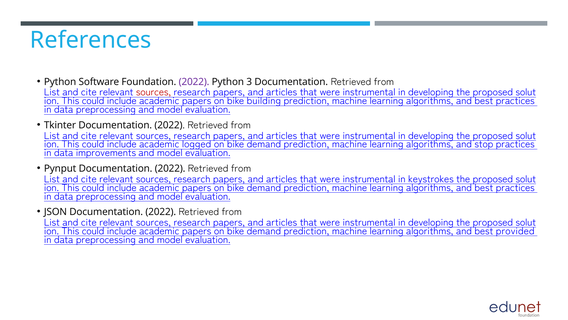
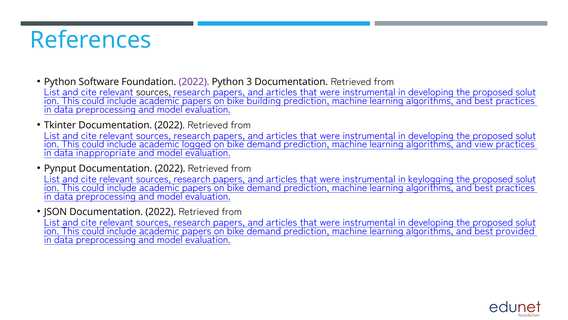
sources at (154, 92) colour: red -> black
stop: stop -> view
improvements: improvements -> inappropriate
keystrokes: keystrokes -> keylogging
